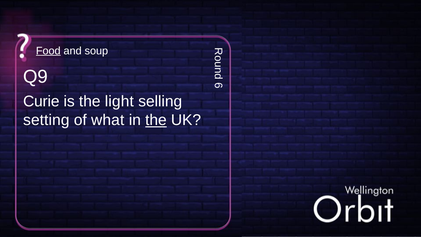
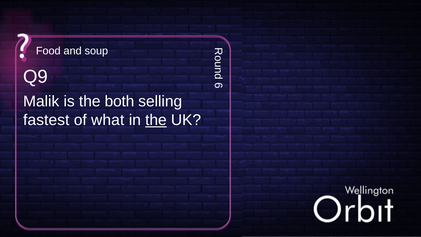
Food underline: present -> none
Curie: Curie -> Malik
light: light -> both
setting: setting -> fastest
